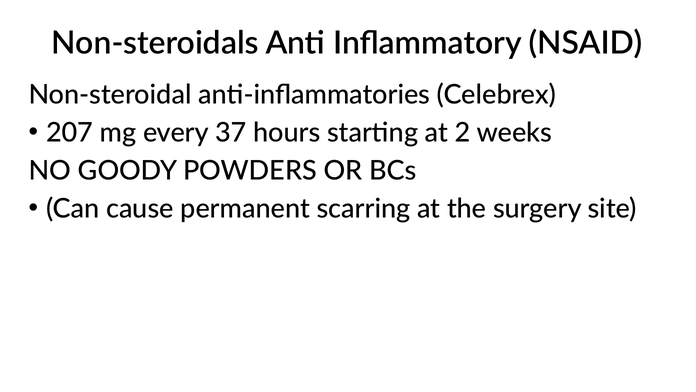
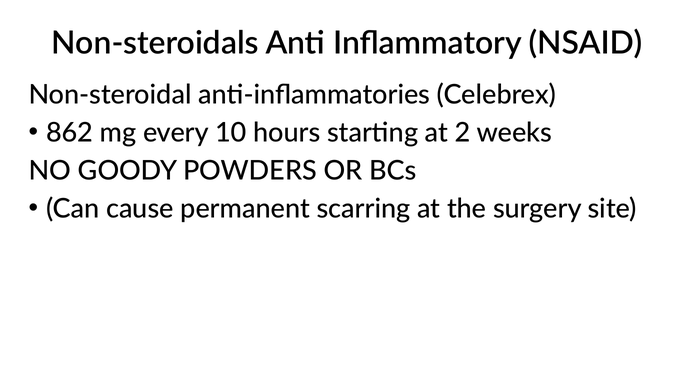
207: 207 -> 862
37: 37 -> 10
